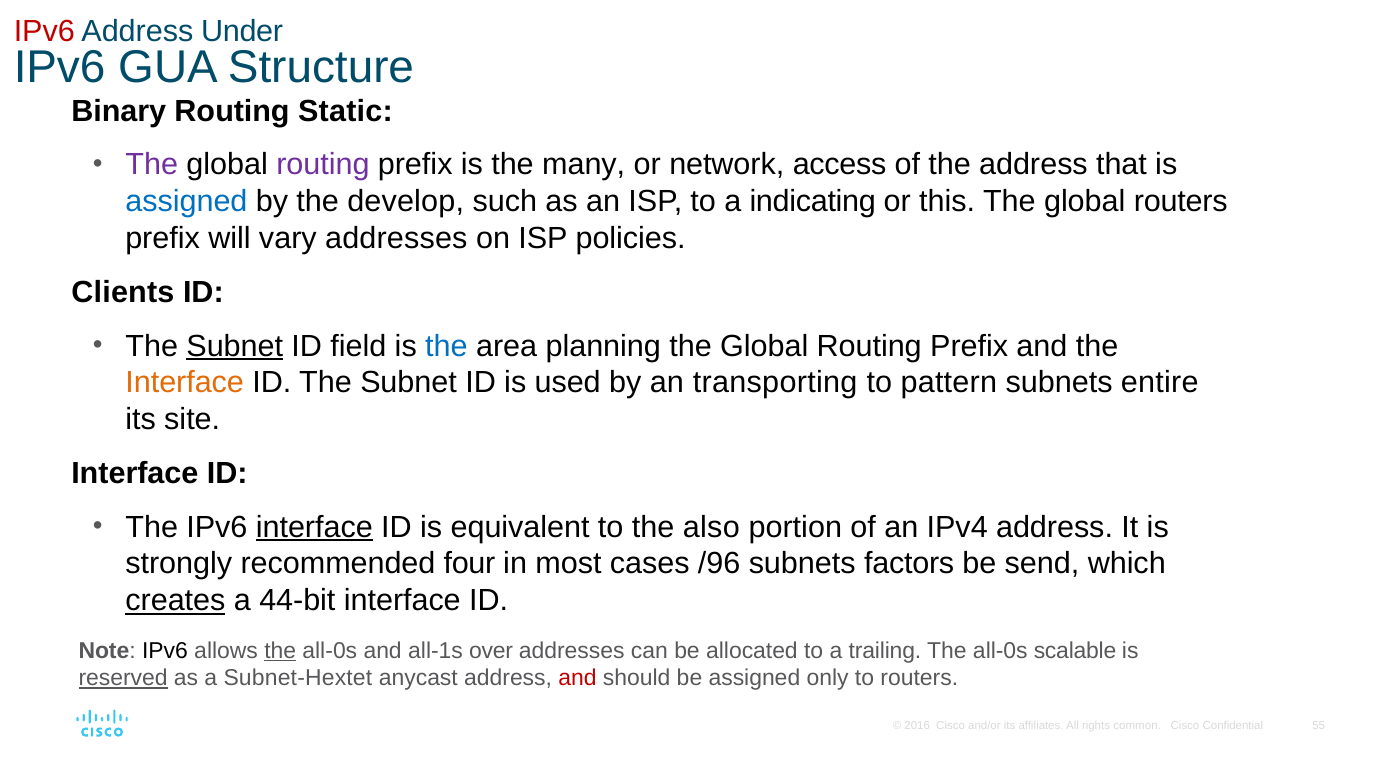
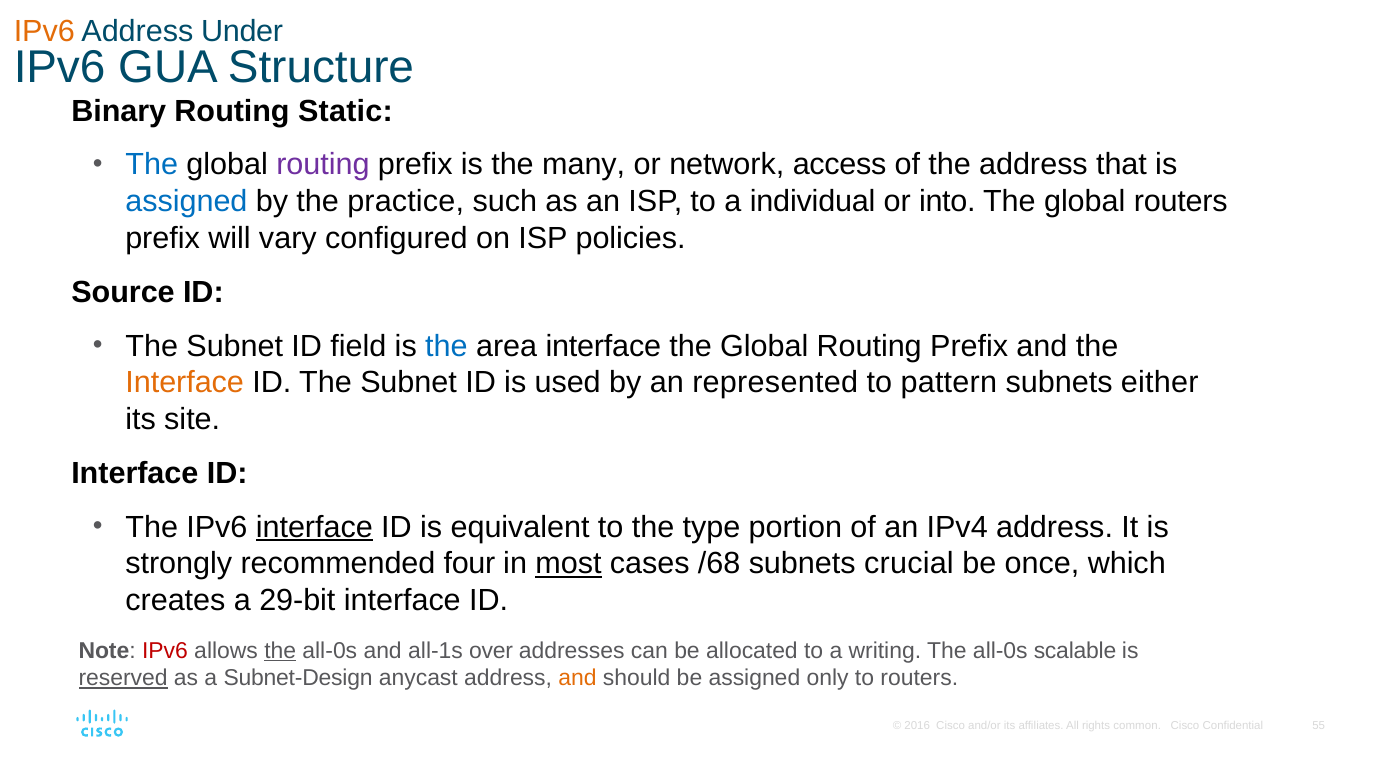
IPv6 at (44, 32) colour: red -> orange
The at (152, 165) colour: purple -> blue
develop: develop -> practice
indicating: indicating -> individual
this: this -> into
vary addresses: addresses -> configured
Clients: Clients -> Source
Subnet at (235, 346) underline: present -> none
area planning: planning -> interface
transporting: transporting -> represented
entire: entire -> either
also: also -> type
most underline: none -> present
/96: /96 -> /68
factors: factors -> crucial
send: send -> once
creates underline: present -> none
44-bit: 44-bit -> 29-bit
IPv6 at (165, 651) colour: black -> red
trailing: trailing -> writing
Subnet-Hextet: Subnet-Hextet -> Subnet-Design
and at (577, 679) colour: red -> orange
